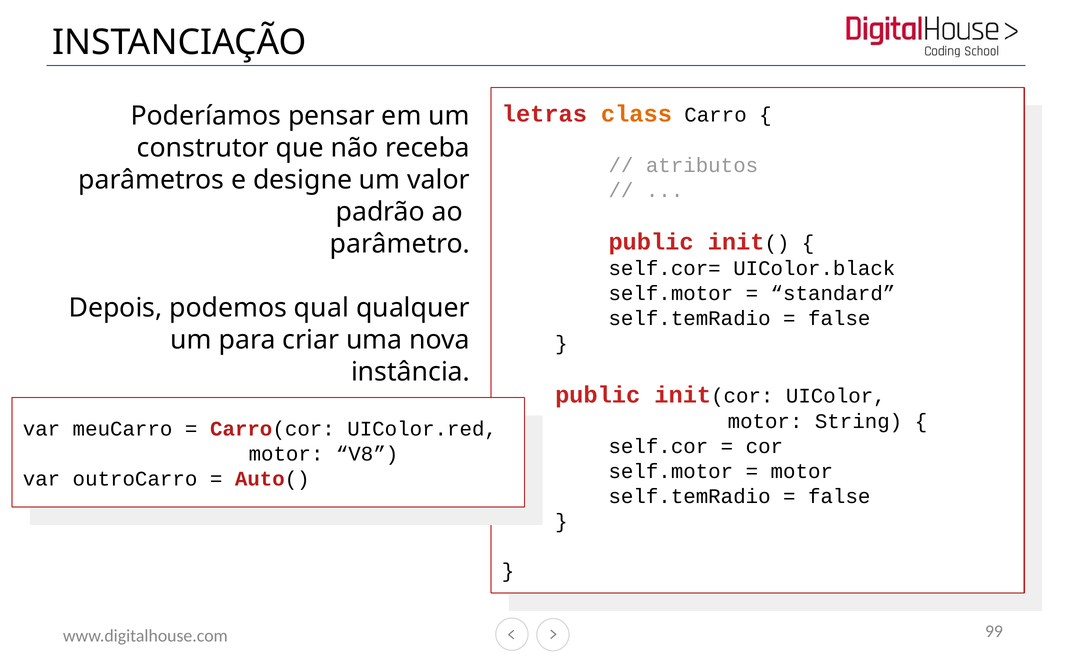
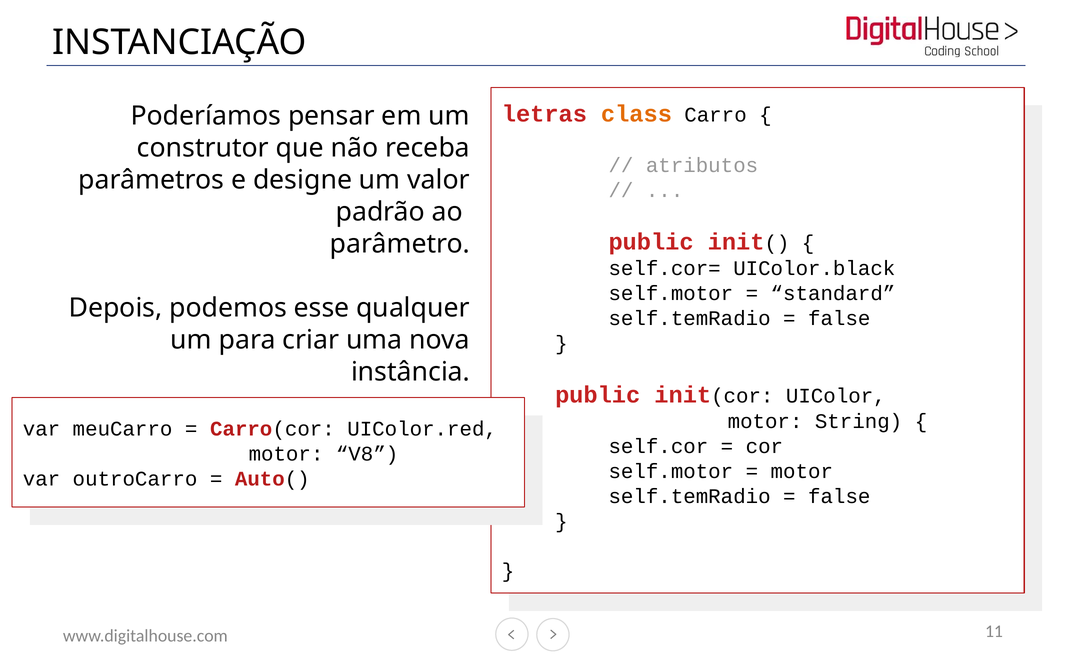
qual: qual -> esse
99: 99 -> 11
